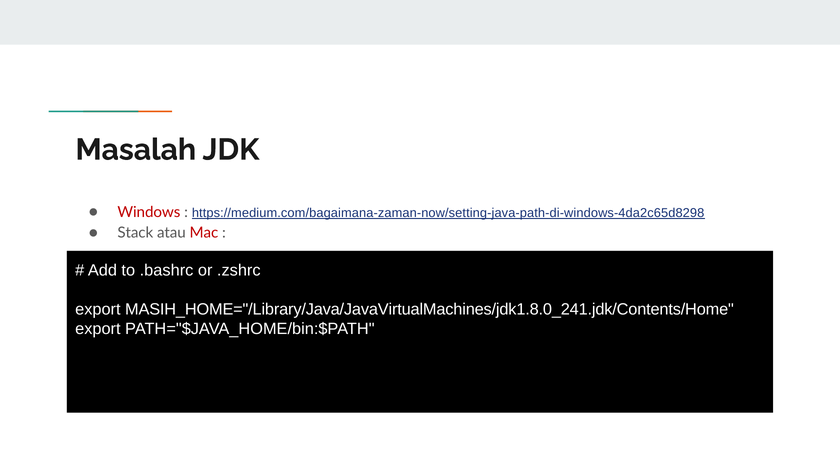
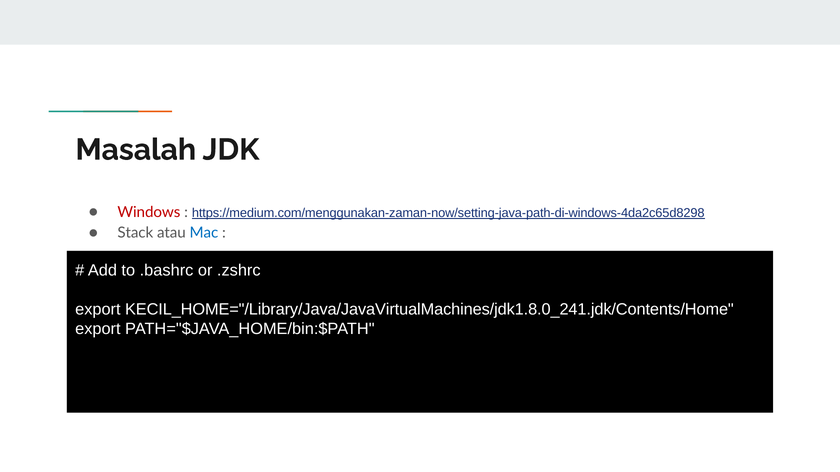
https://medium.com/bagaimana-zaman-now/setting-java-path-di-windows-4da2c65d8298: https://medium.com/bagaimana-zaman-now/setting-java-path-di-windows-4da2c65d8298 -> https://medium.com/menggunakan-zaman-now/setting-java-path-di-windows-4da2c65d8298
Mac colour: red -> blue
MASIH_HOME="/Library/Java/JavaVirtualMachines/jdk1.8.0_241.jdk/Contents/Home: MASIH_HOME="/Library/Java/JavaVirtualMachines/jdk1.8.0_241.jdk/Contents/Home -> KECIL_HOME="/Library/Java/JavaVirtualMachines/jdk1.8.0_241.jdk/Contents/Home
